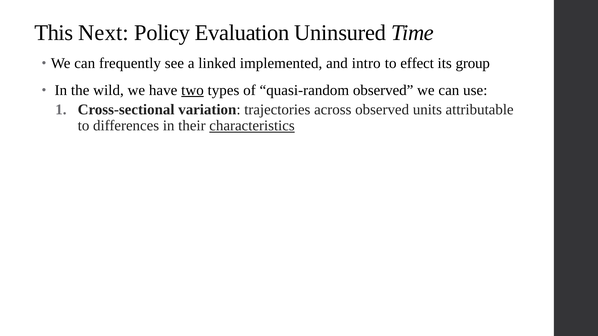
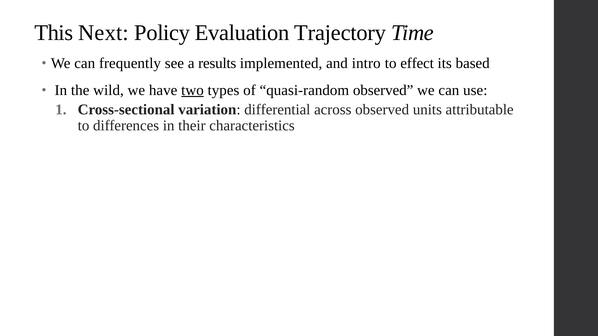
Uninsured: Uninsured -> Trajectory
linked: linked -> results
group: group -> based
trajectories: trajectories -> differential
characteristics underline: present -> none
